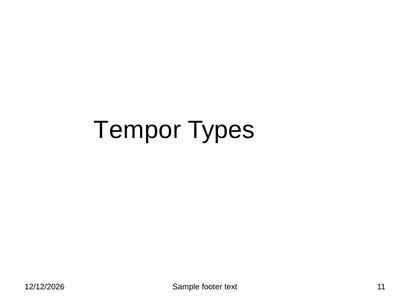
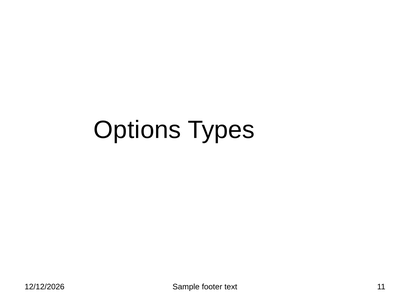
Tempor: Tempor -> Options
